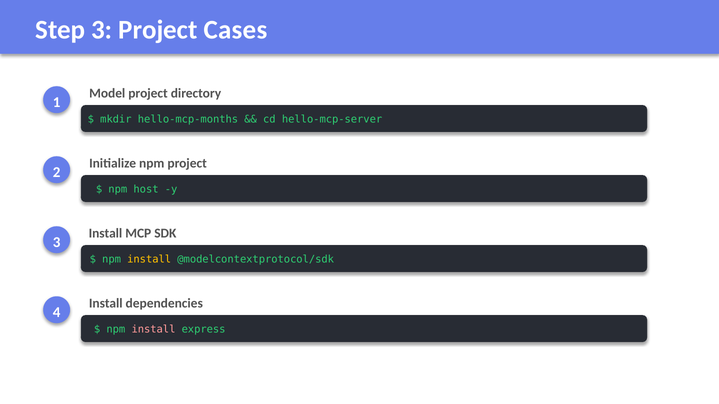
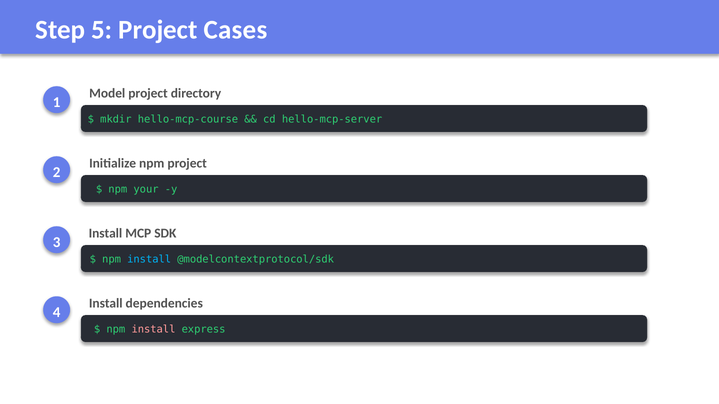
Step 3: 3 -> 5
hello-mcp-months: hello-mcp-months -> hello-mcp-course
host: host -> your
install at (149, 260) colour: yellow -> light blue
